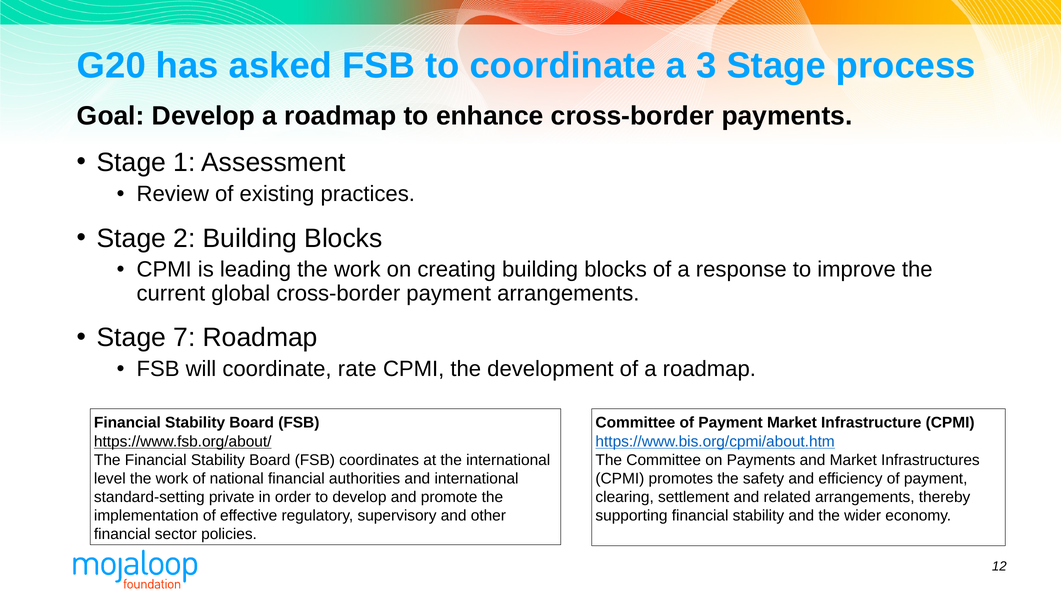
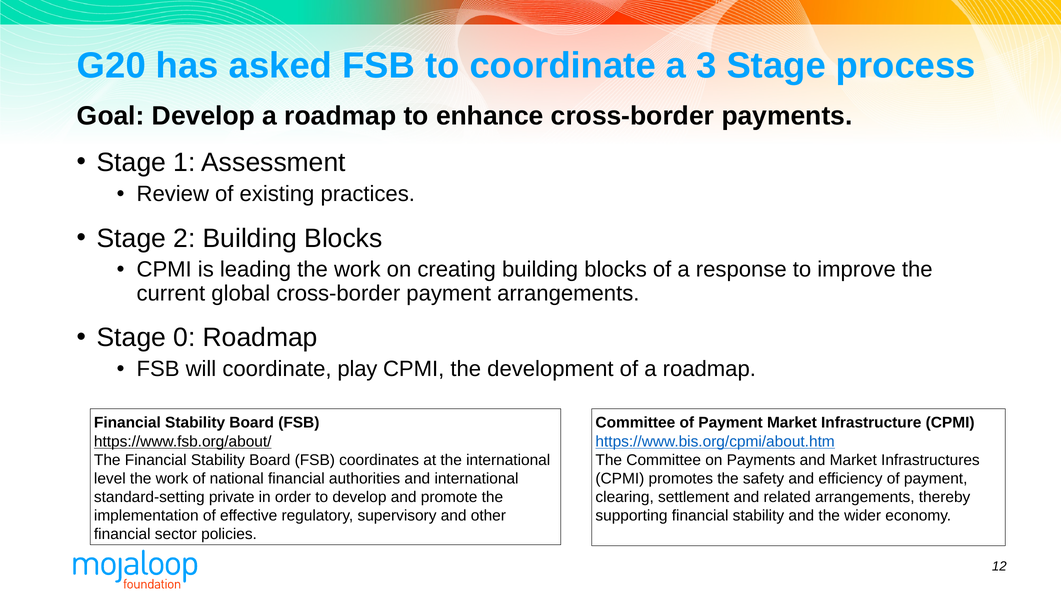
7: 7 -> 0
rate: rate -> play
